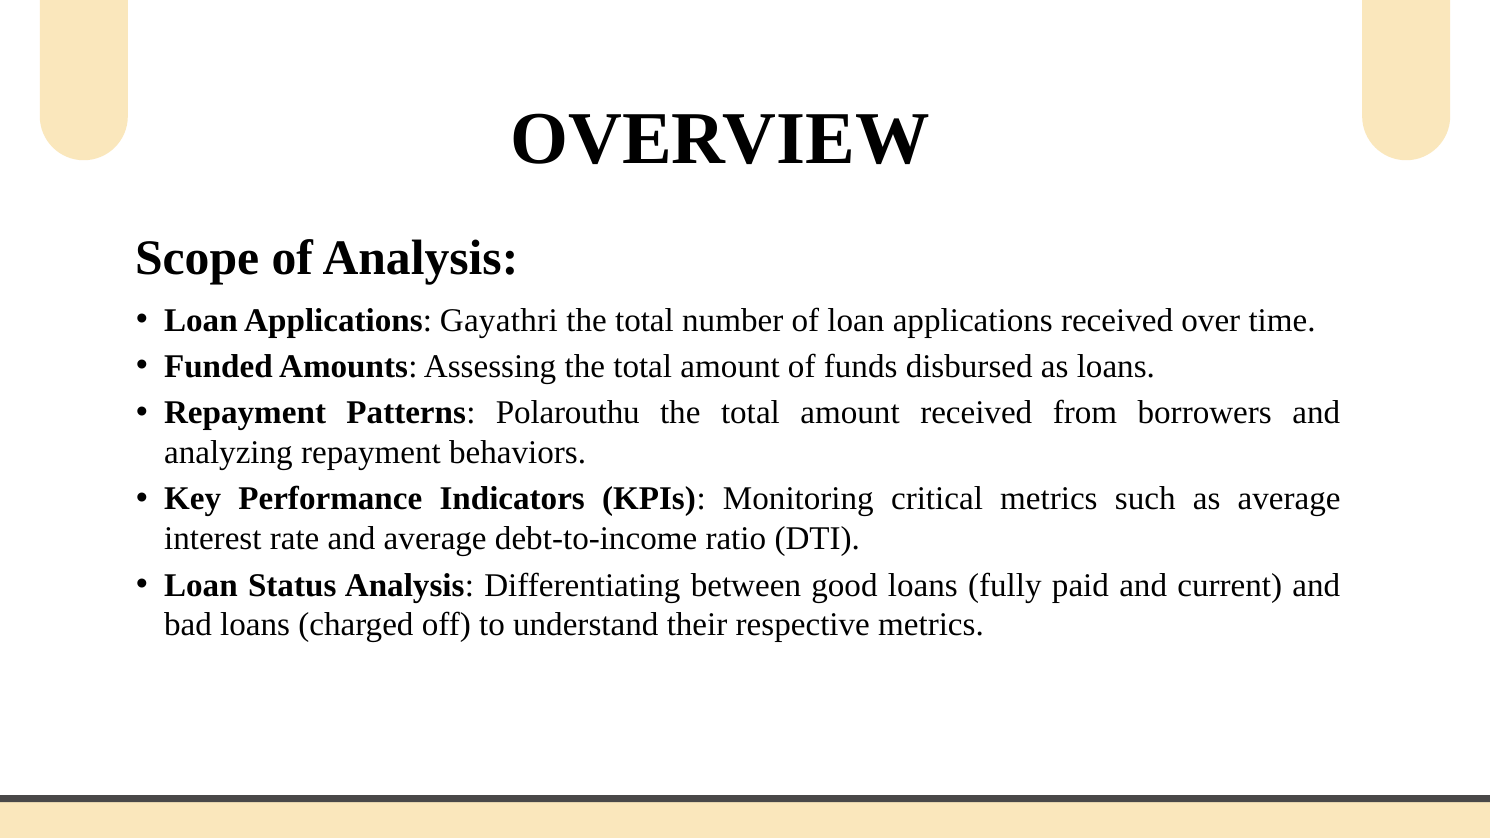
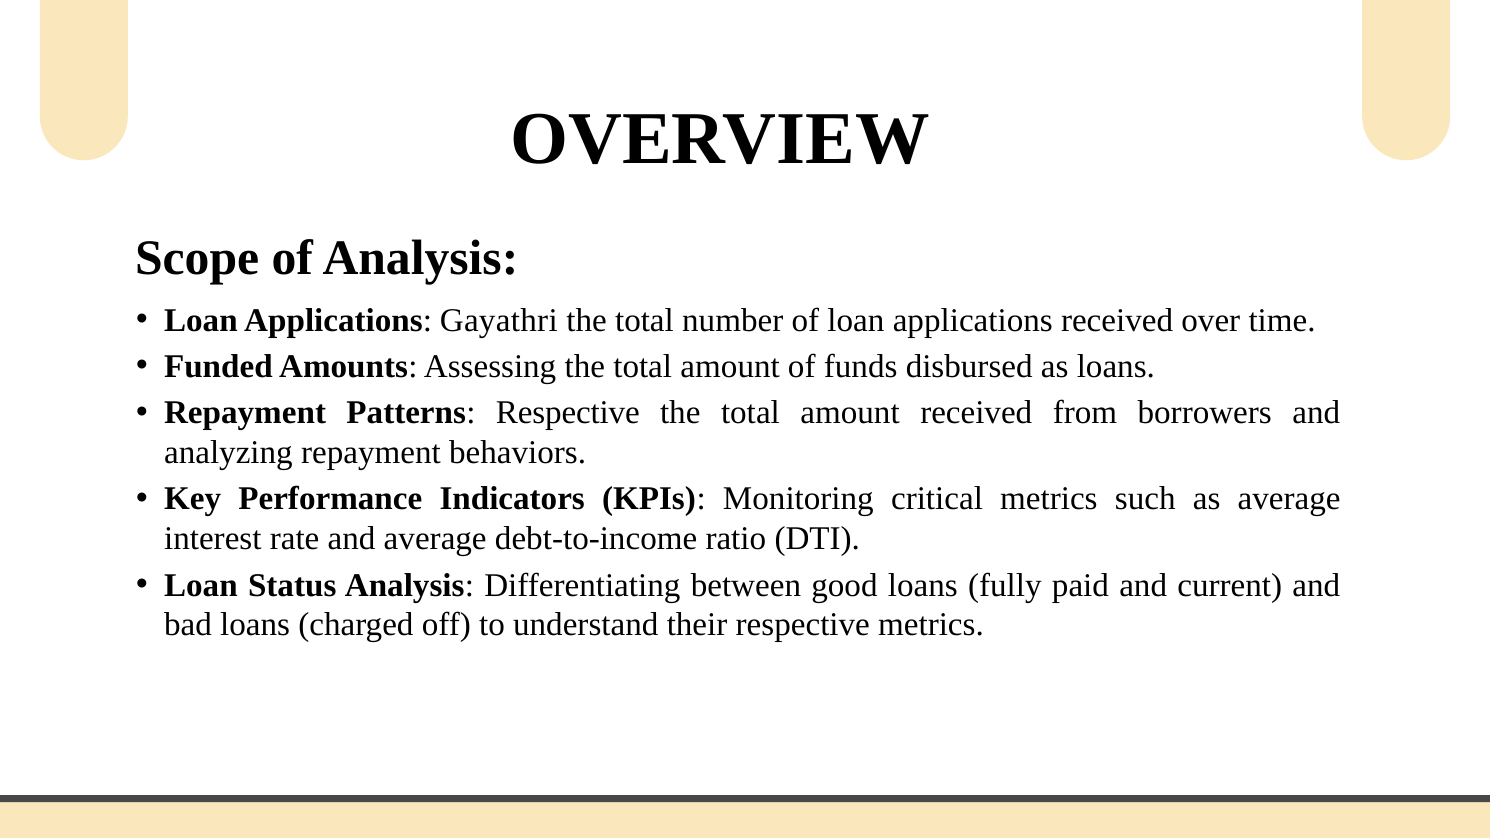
Patterns Polarouthu: Polarouthu -> Respective
